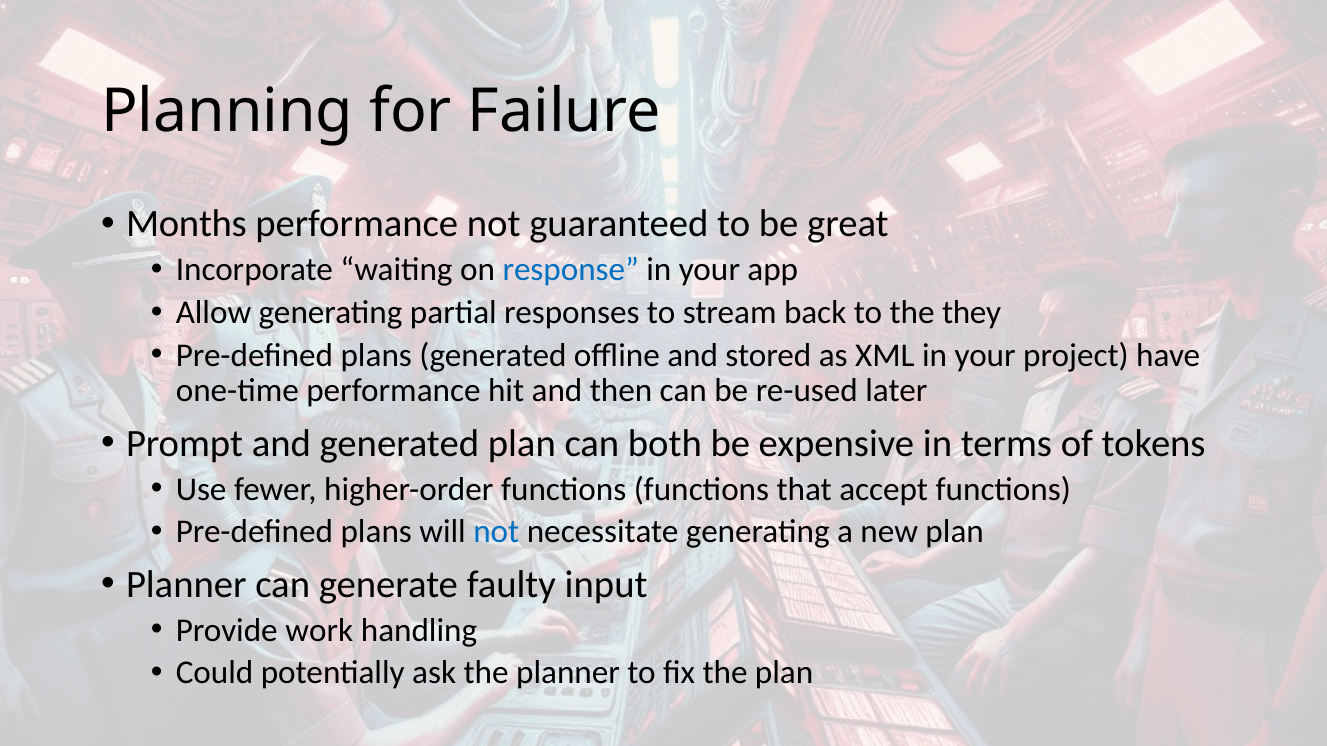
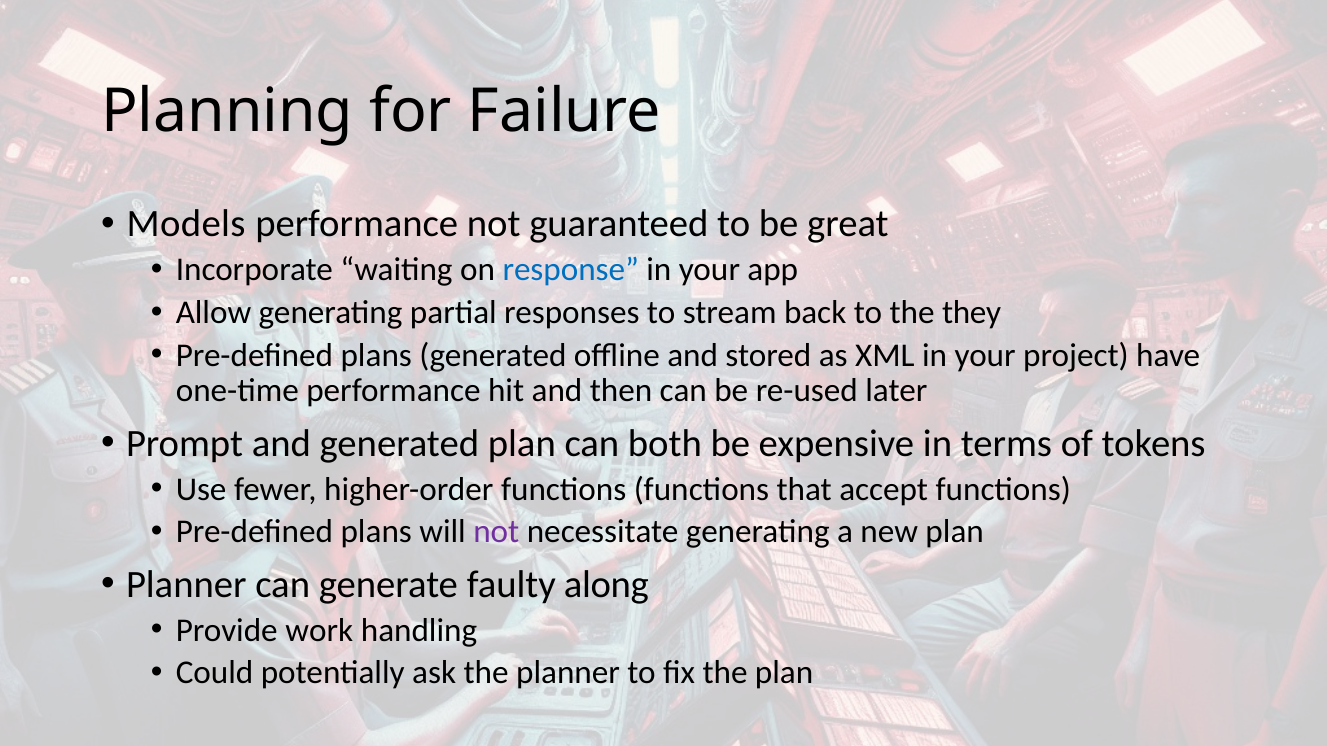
Months: Months -> Models
not at (496, 532) colour: blue -> purple
input: input -> along
